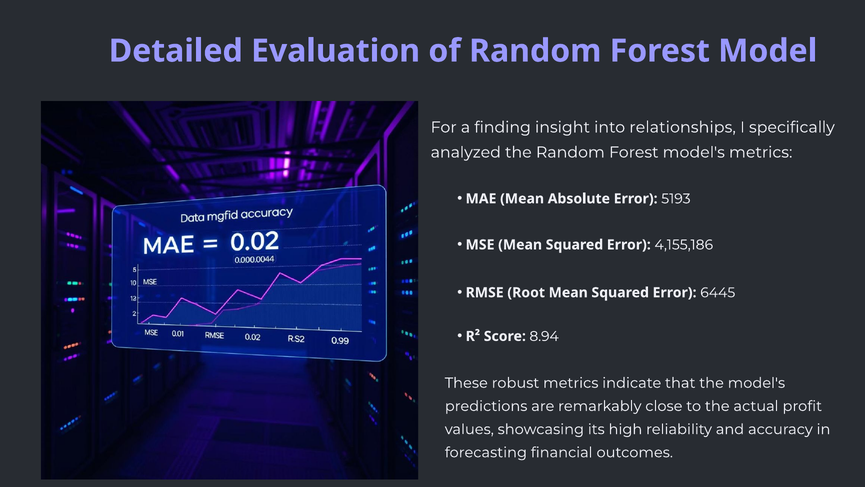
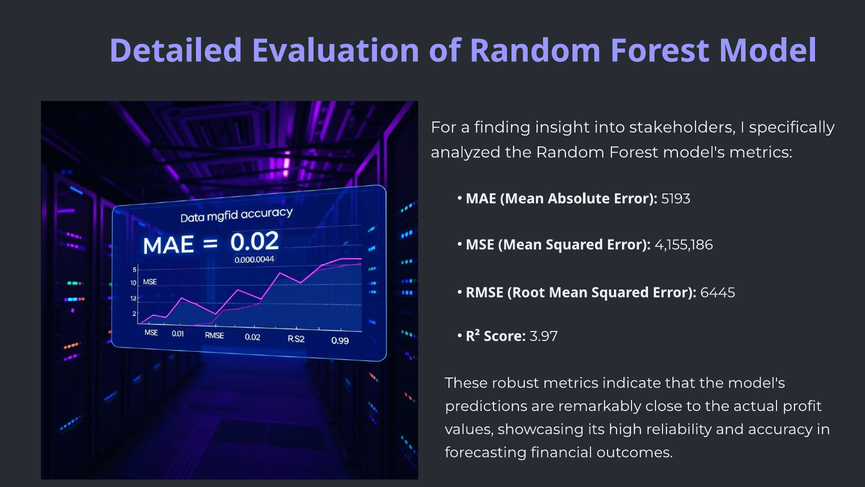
relationships: relationships -> stakeholders
8.94: 8.94 -> 3.97
